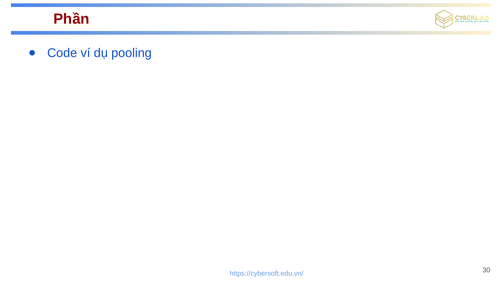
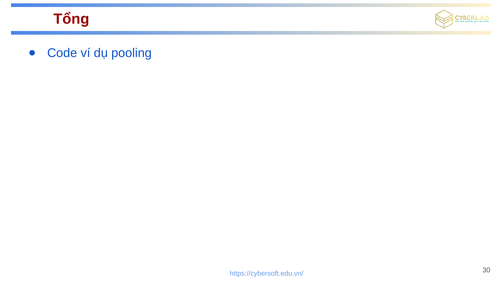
Phần: Phần -> Tổng
